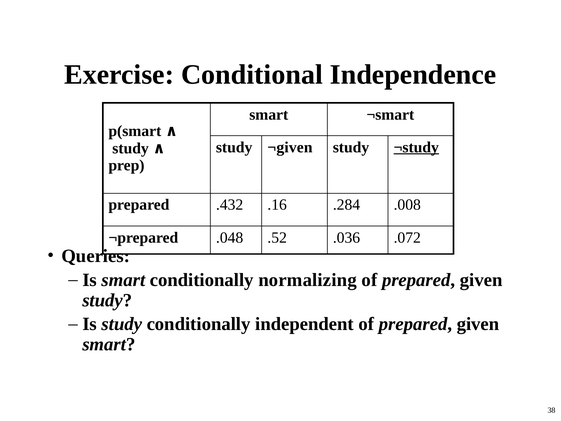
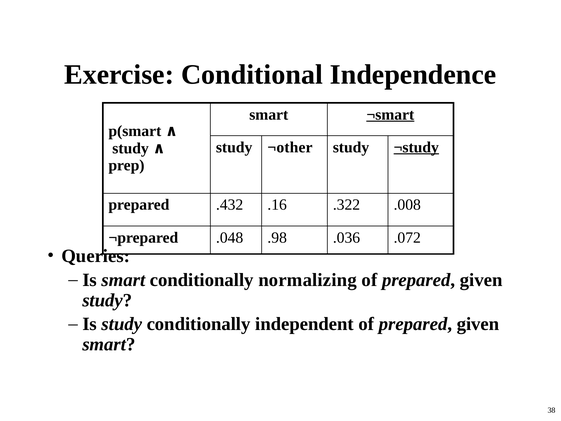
¬smart underline: none -> present
¬given: ¬given -> ¬other
.284: .284 -> .322
.52: .52 -> .98
